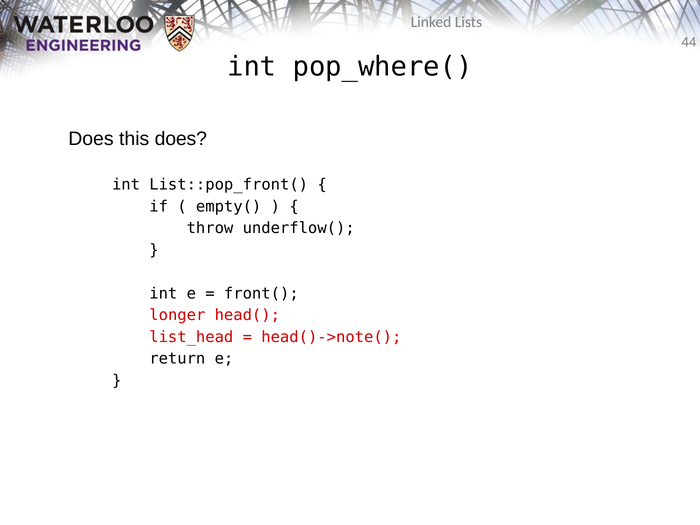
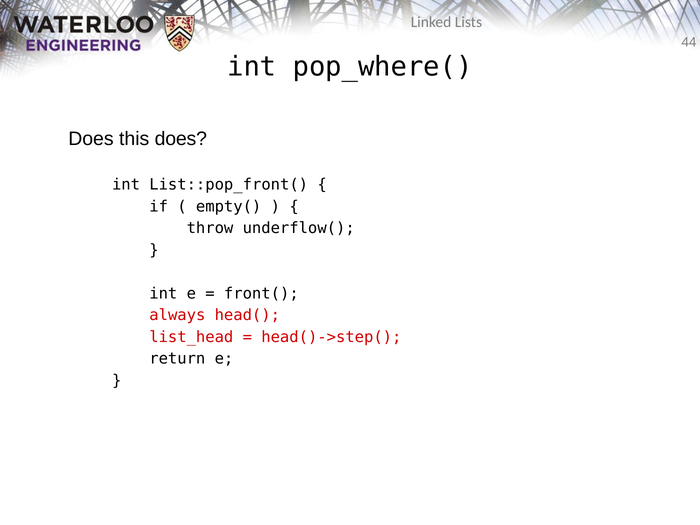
longer: longer -> always
head()->note(: head()->note( -> head()->step(
